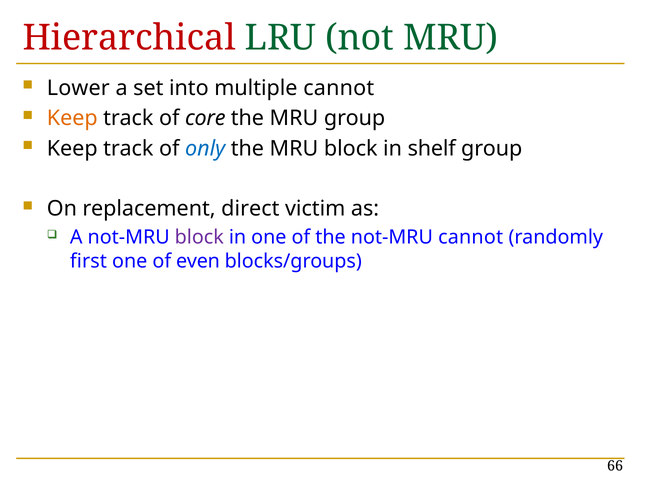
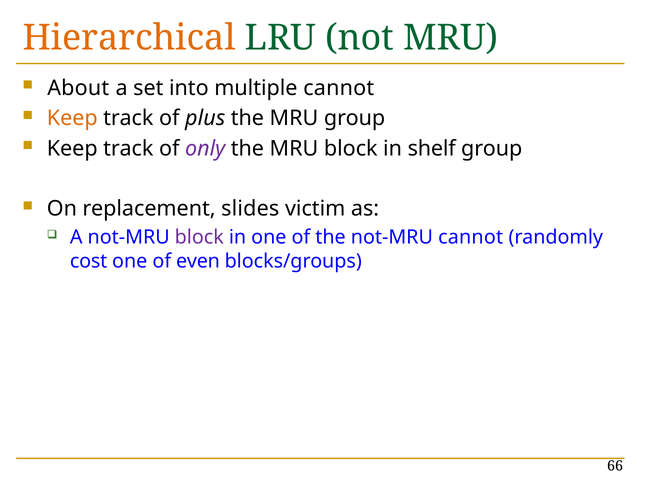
Hierarchical colour: red -> orange
Lower: Lower -> About
core: core -> plus
only colour: blue -> purple
direct: direct -> slides
first: first -> cost
